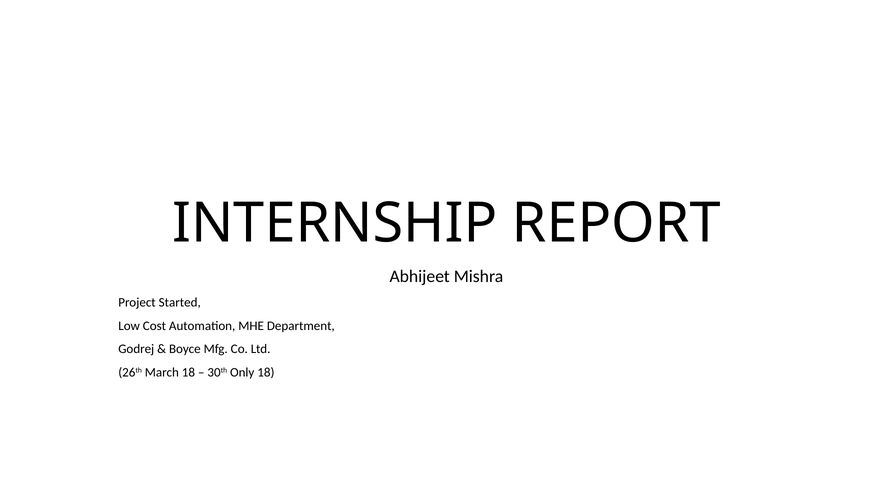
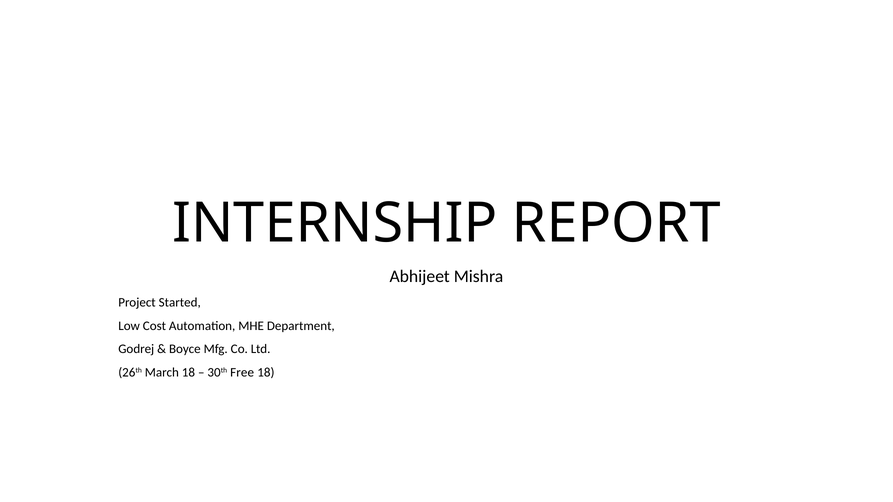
Only: Only -> Free
